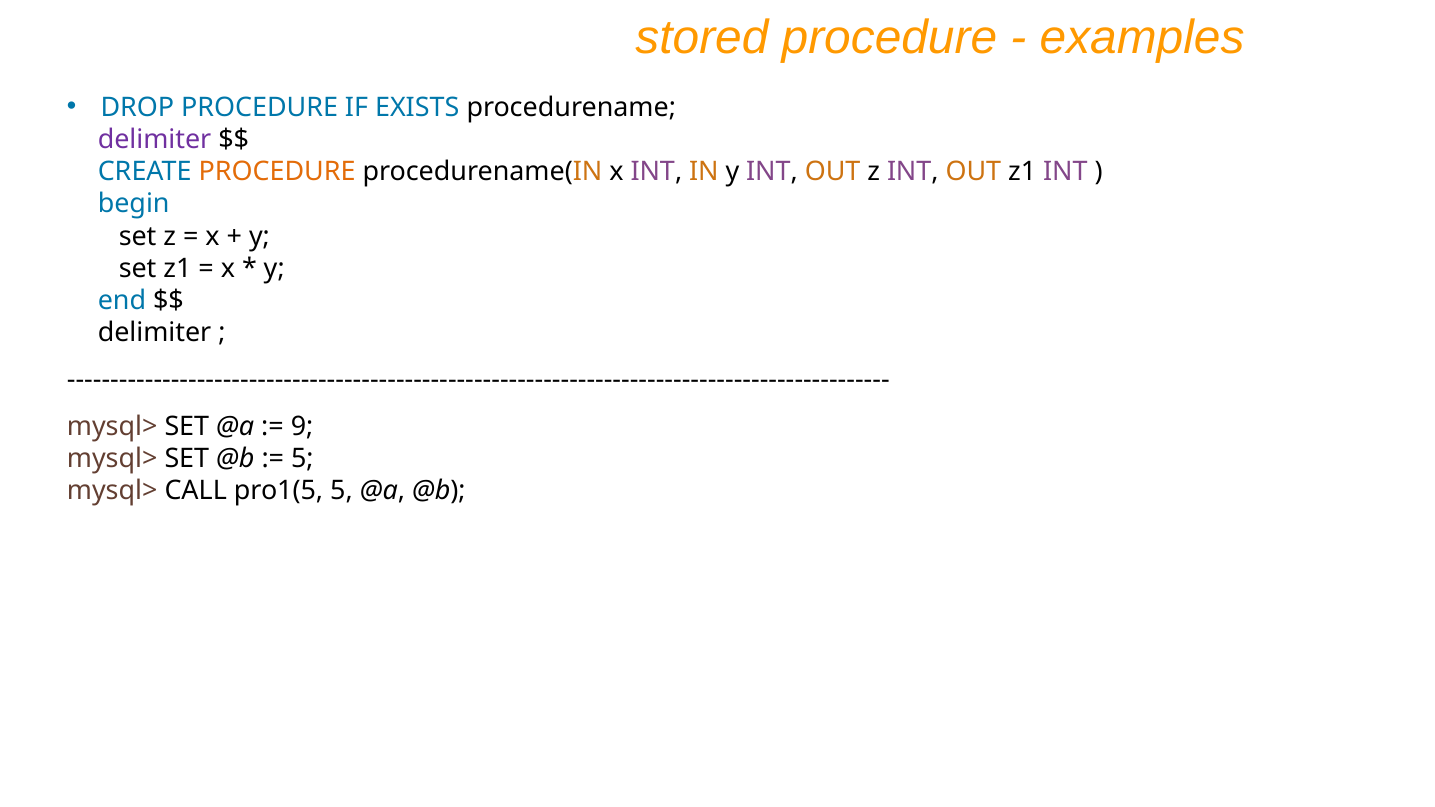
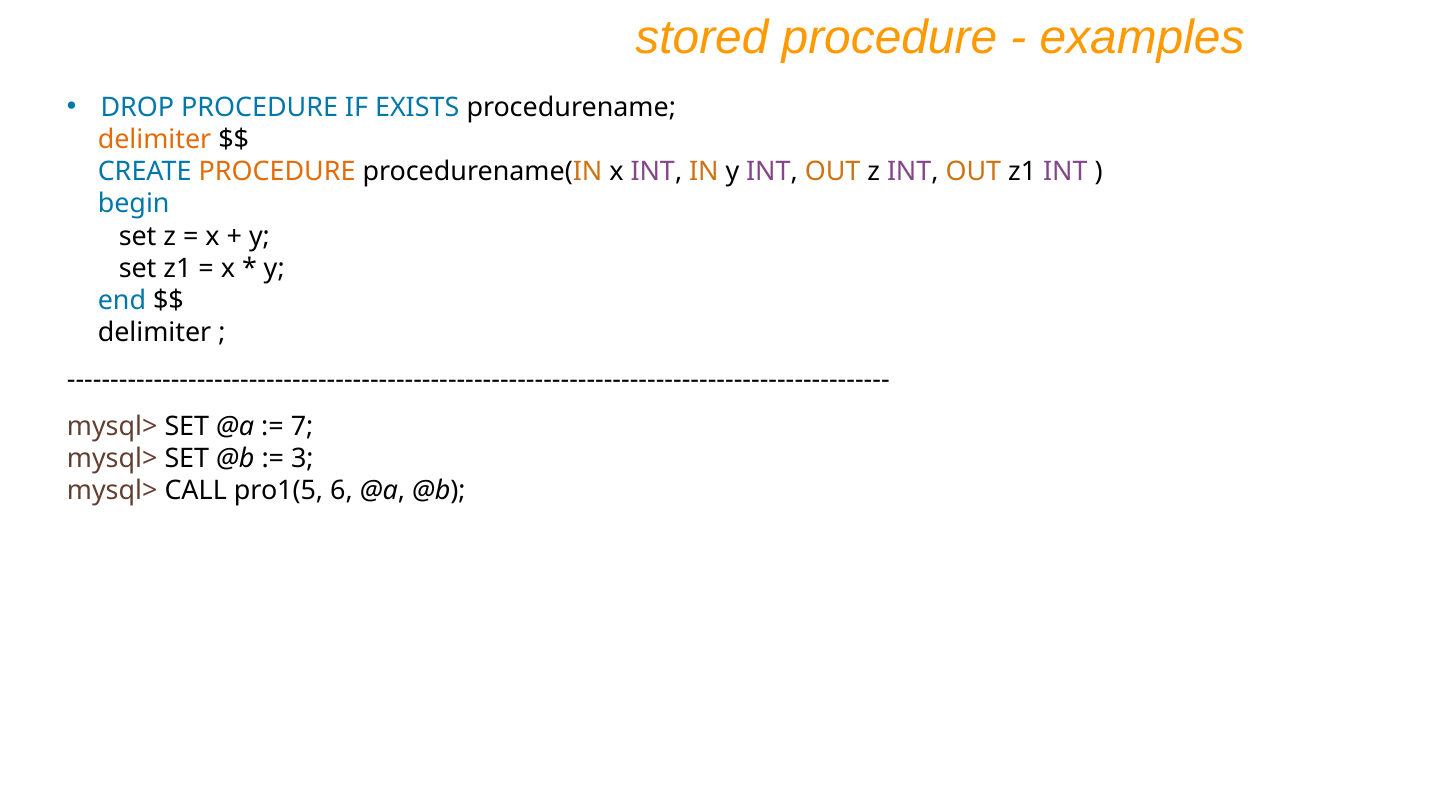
delimiter at (155, 139) colour: purple -> orange
9: 9 -> 7
5 at (302, 459): 5 -> 3
pro1(5 5: 5 -> 6
